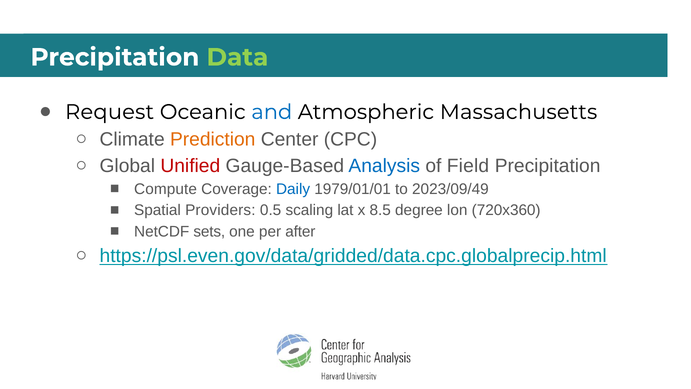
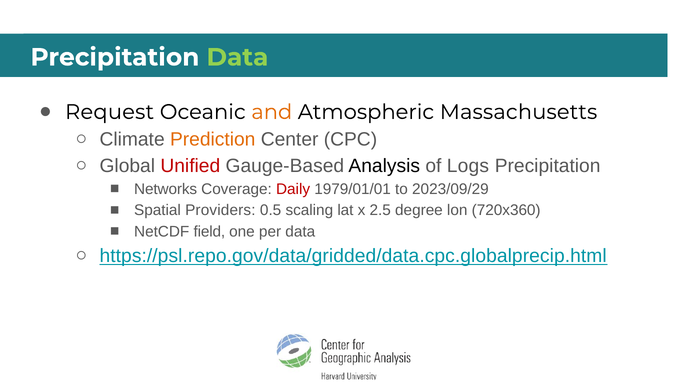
and colour: blue -> orange
Analysis colour: blue -> black
Field: Field -> Logs
Compute: Compute -> Networks
Daily colour: blue -> red
2023/09/49: 2023/09/49 -> 2023/09/29
8.5: 8.5 -> 2.5
sets: sets -> field
per after: after -> data
https://psl.even.gov/data/gridded/data.cpc.globalprecip.html: https://psl.even.gov/data/gridded/data.cpc.globalprecip.html -> https://psl.repo.gov/data/gridded/data.cpc.globalprecip.html
